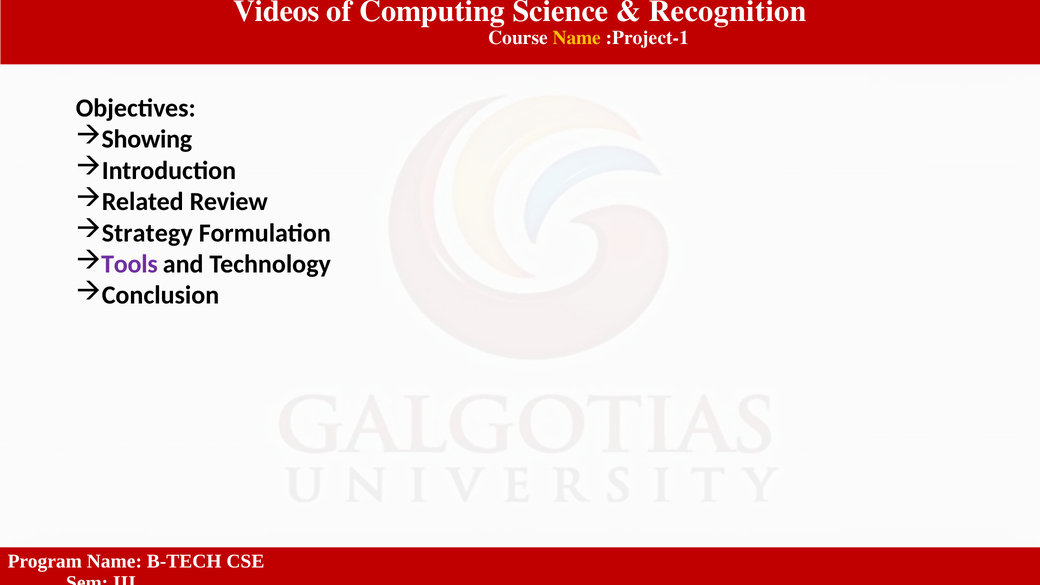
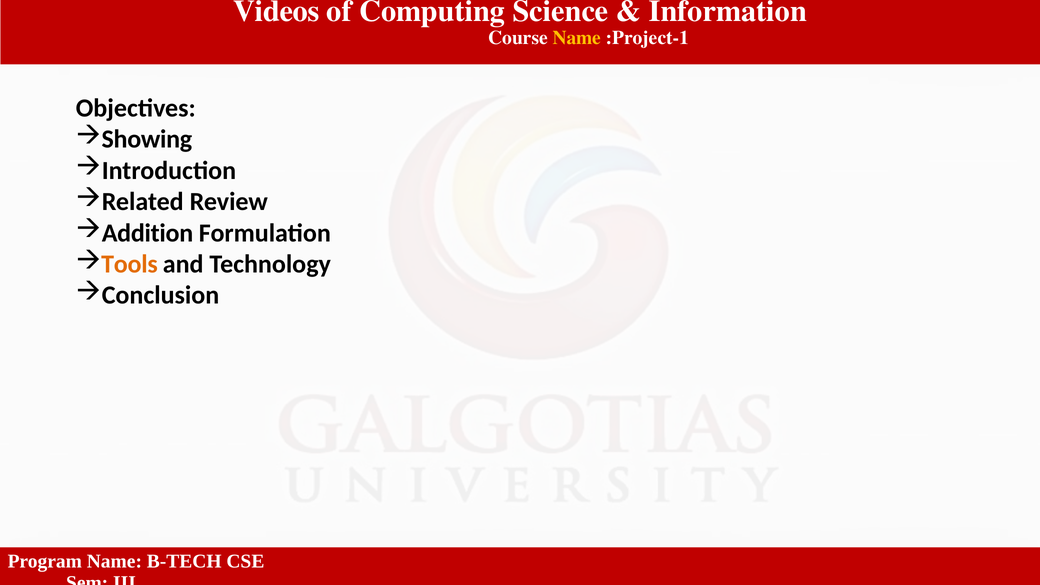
Recognition: Recognition -> Information
Strategy: Strategy -> Addition
Tools colour: purple -> orange
